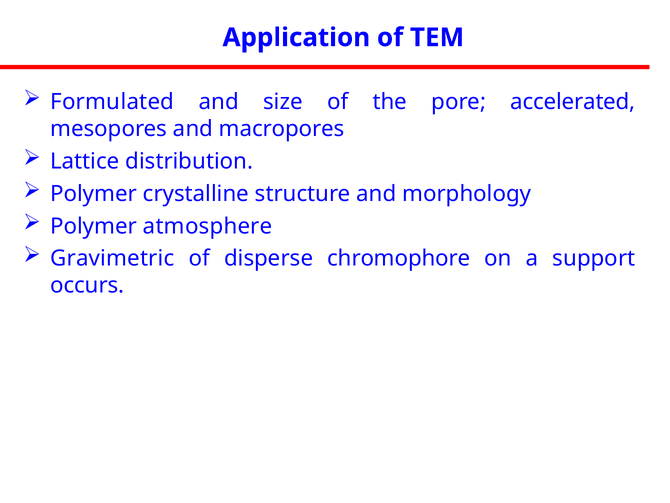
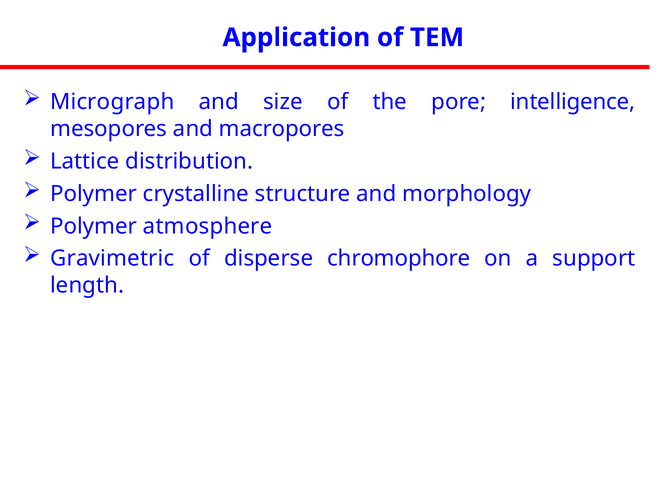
Formulated: Formulated -> Micrograph
accelerated: accelerated -> intelligence
occurs: occurs -> length
